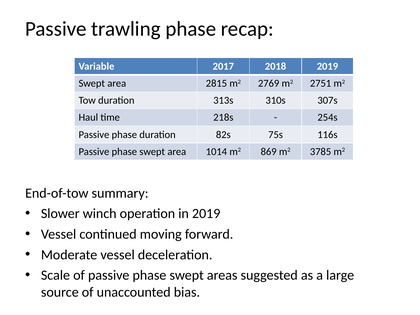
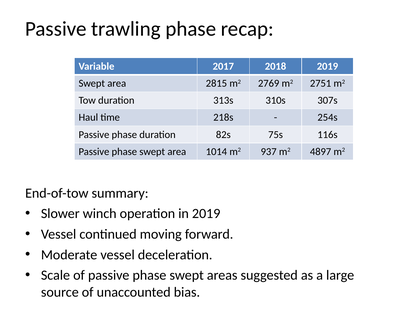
869: 869 -> 937
3785: 3785 -> 4897
